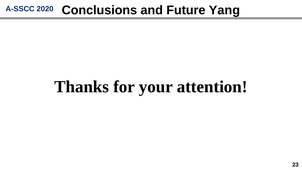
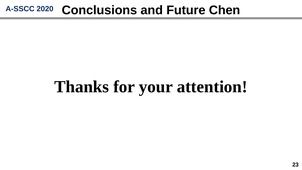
Yang: Yang -> Chen
